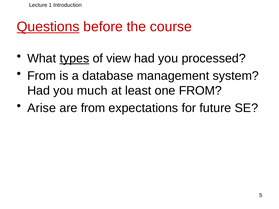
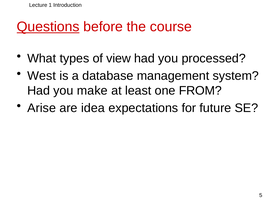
types underline: present -> none
From at (42, 76): From -> West
much: much -> make
are from: from -> idea
